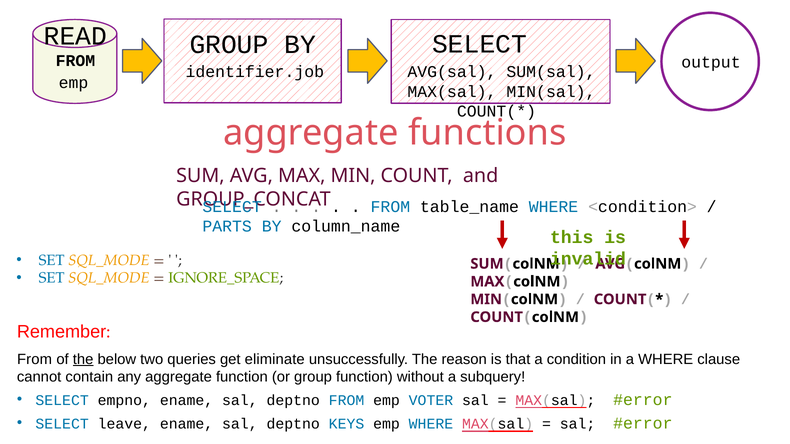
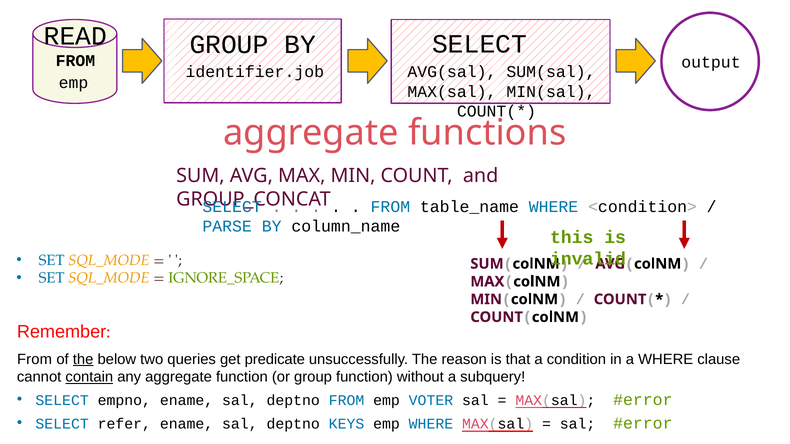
PARTS: PARTS -> PARSE
eliminate: eliminate -> predicate
contain underline: none -> present
leave: leave -> refer
